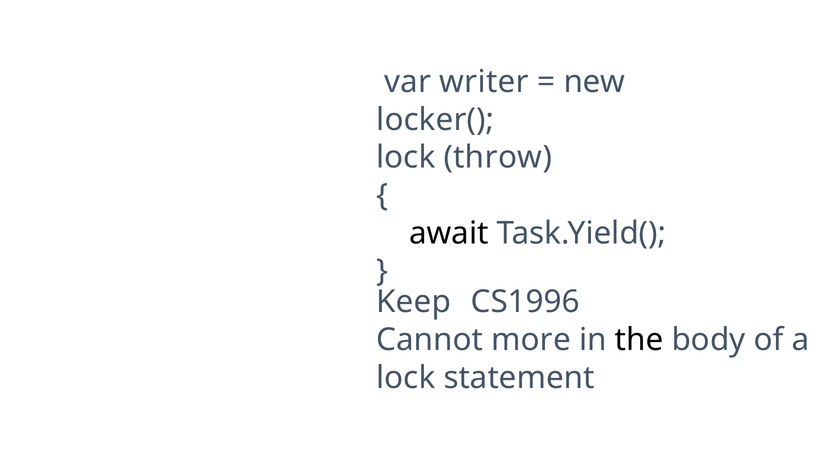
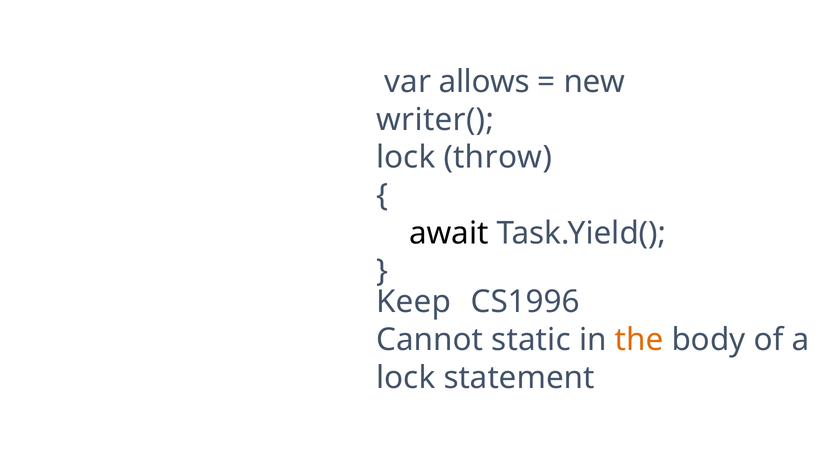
writer: writer -> allows
locker(: locker( -> writer(
more: more -> static
the colour: black -> orange
